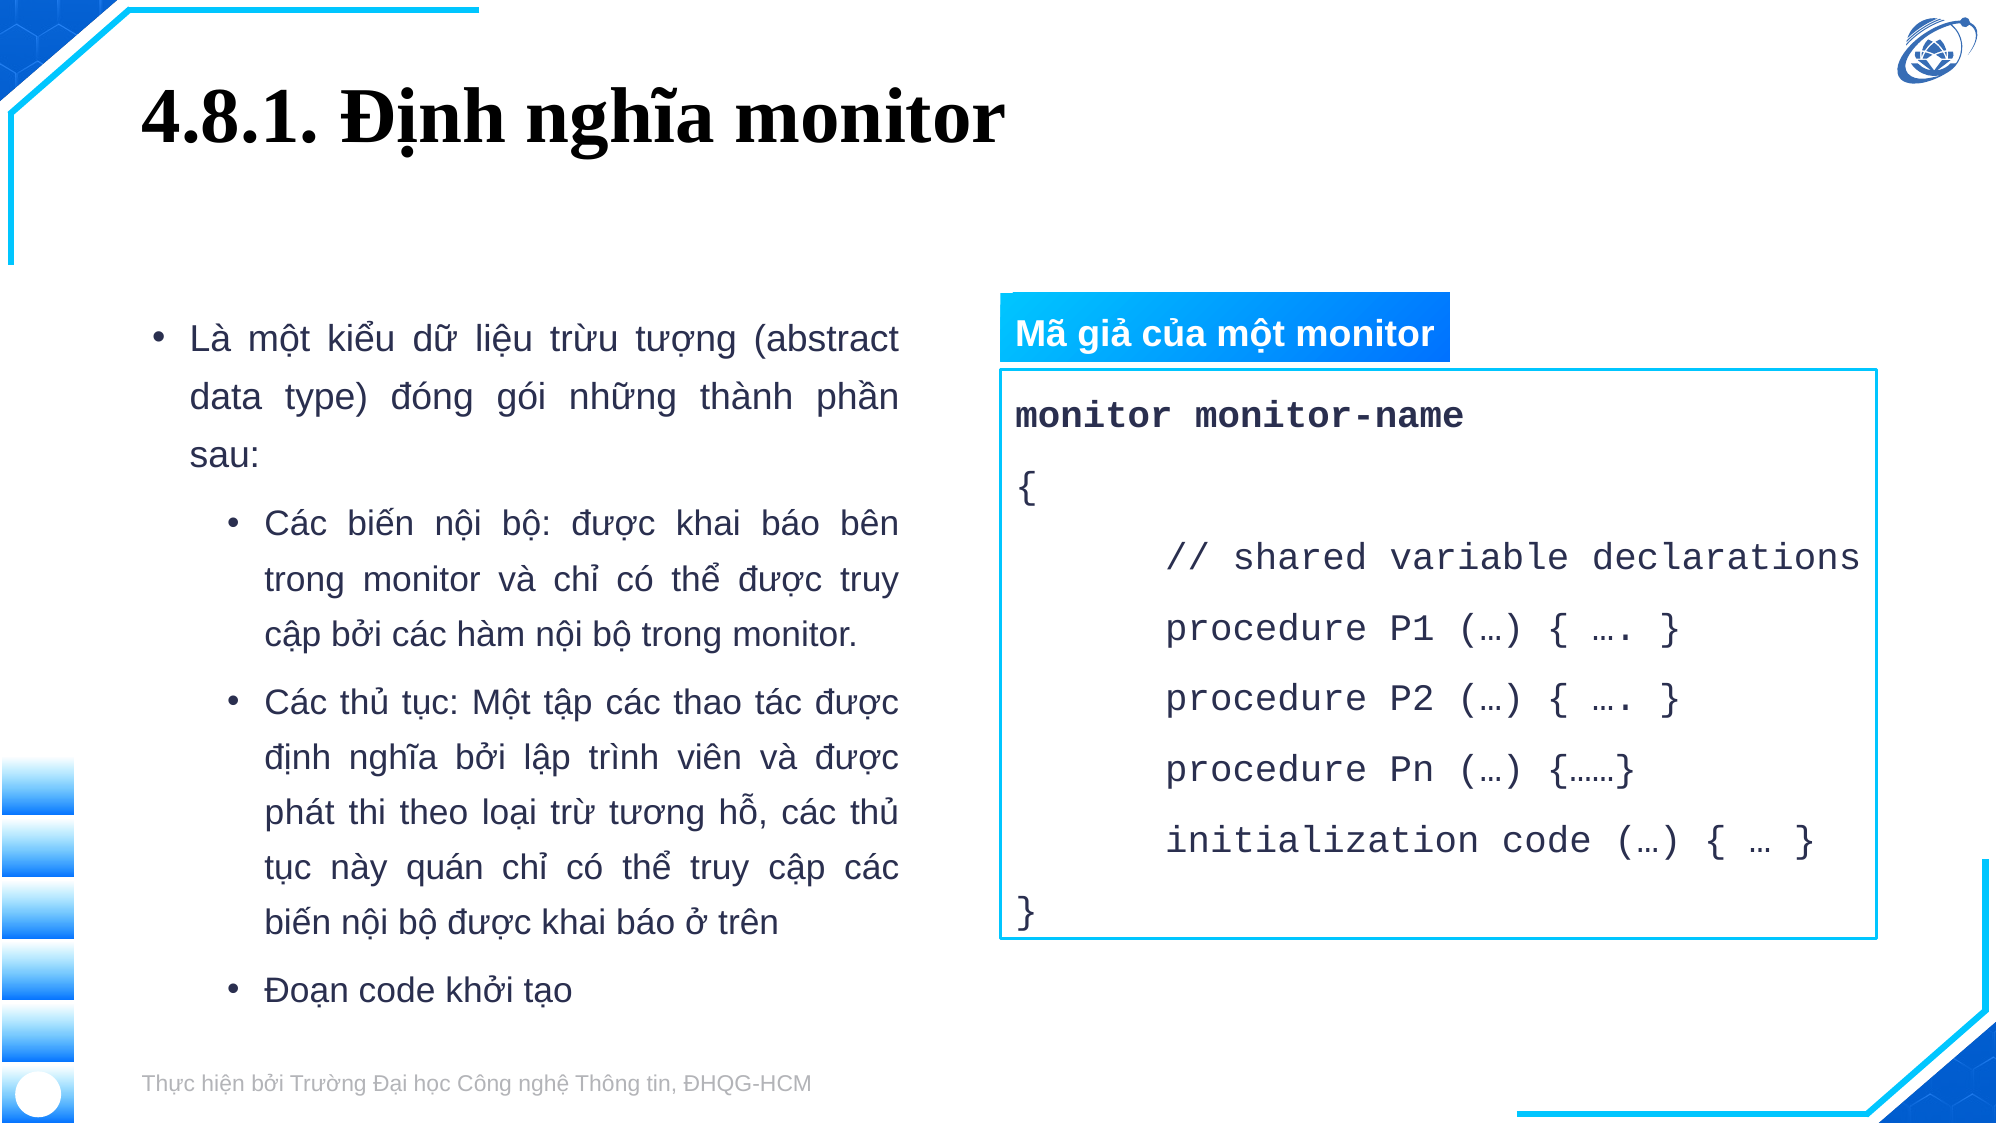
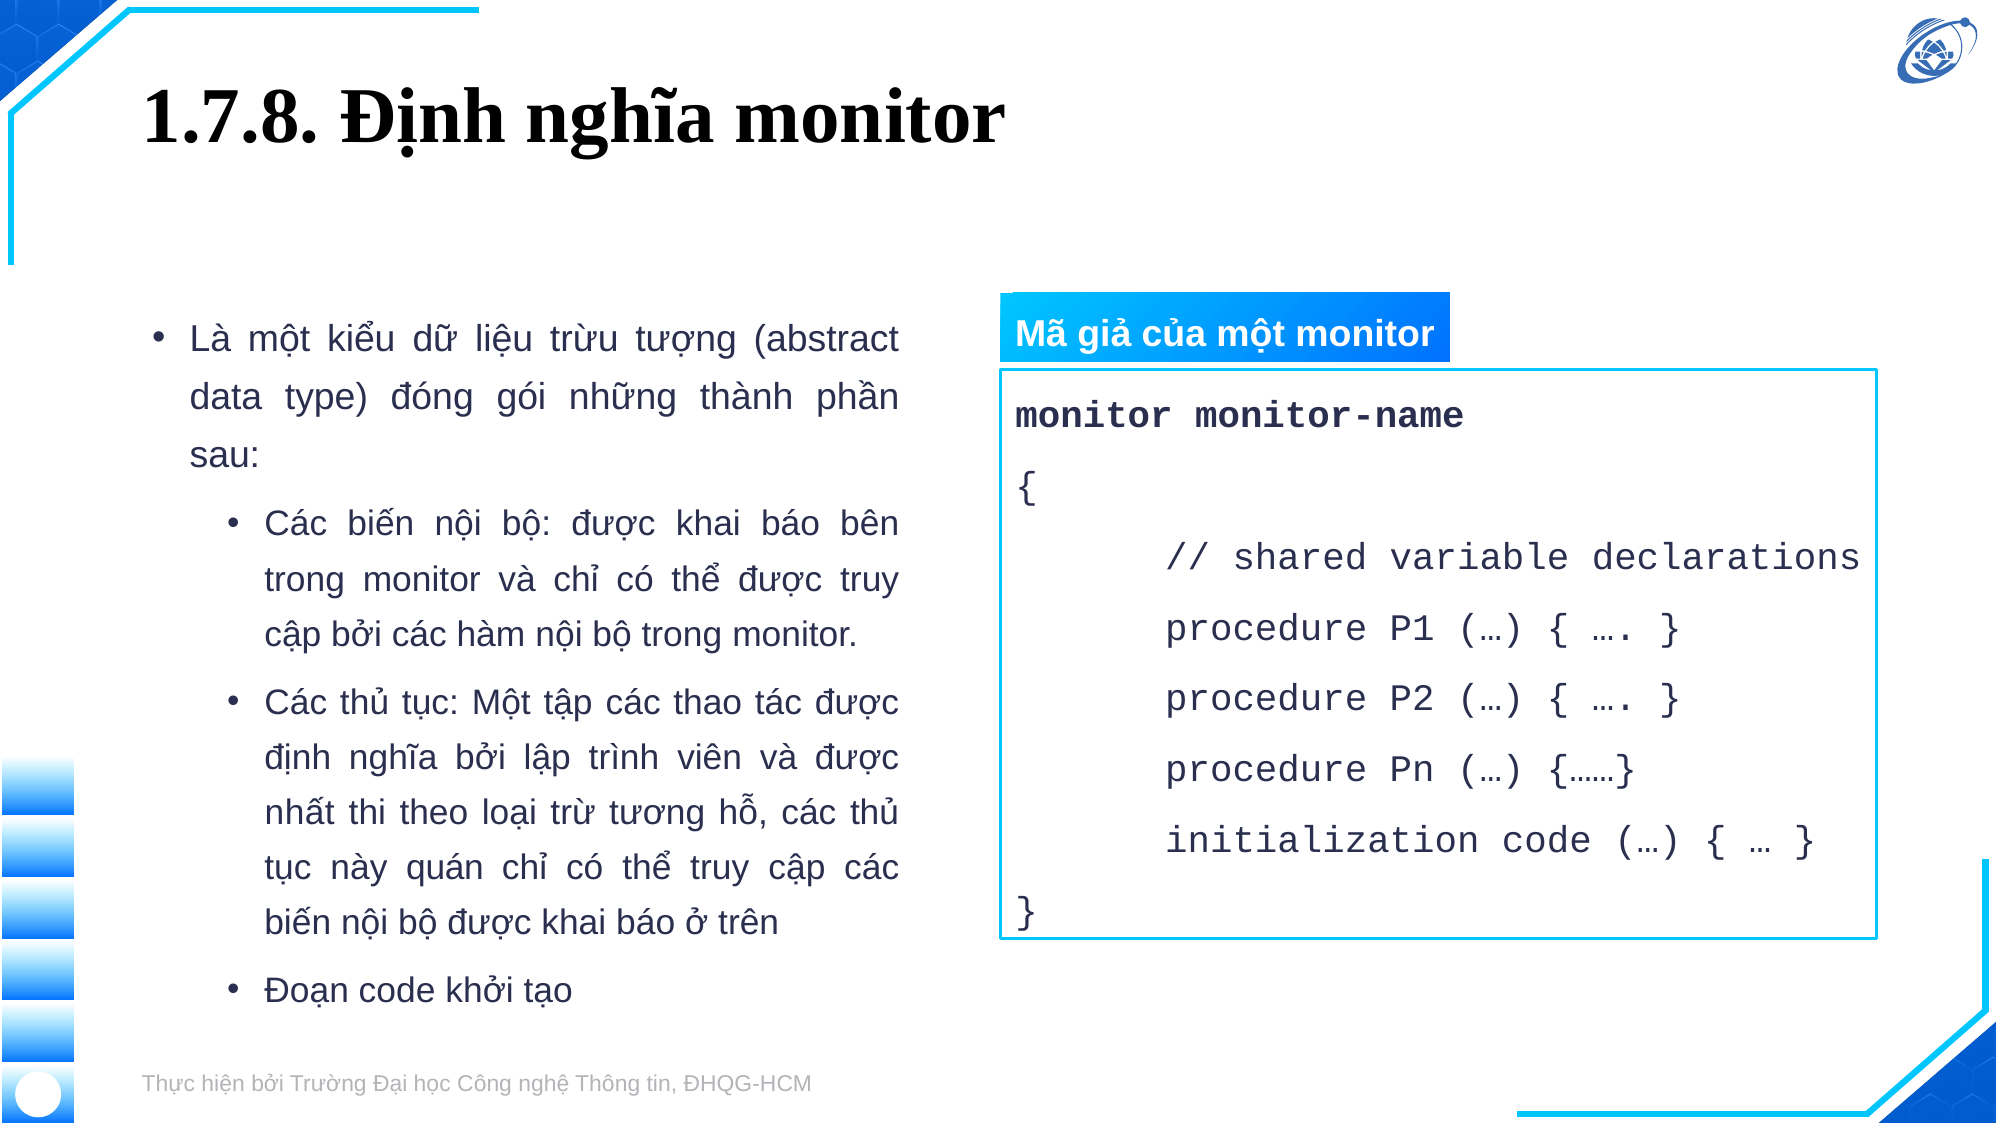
4.8.1: 4.8.1 -> 1.7.8
phát: phát -> nhất
